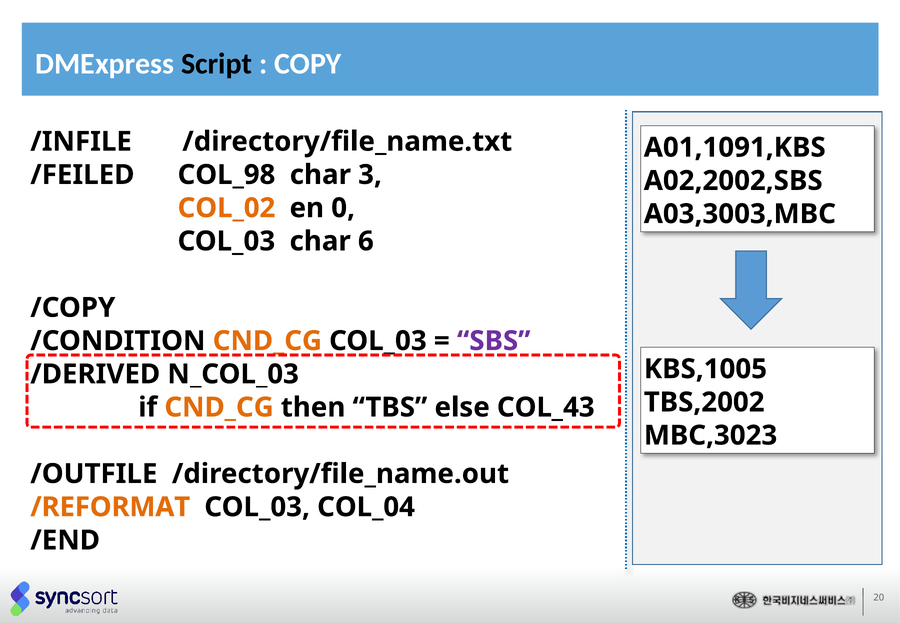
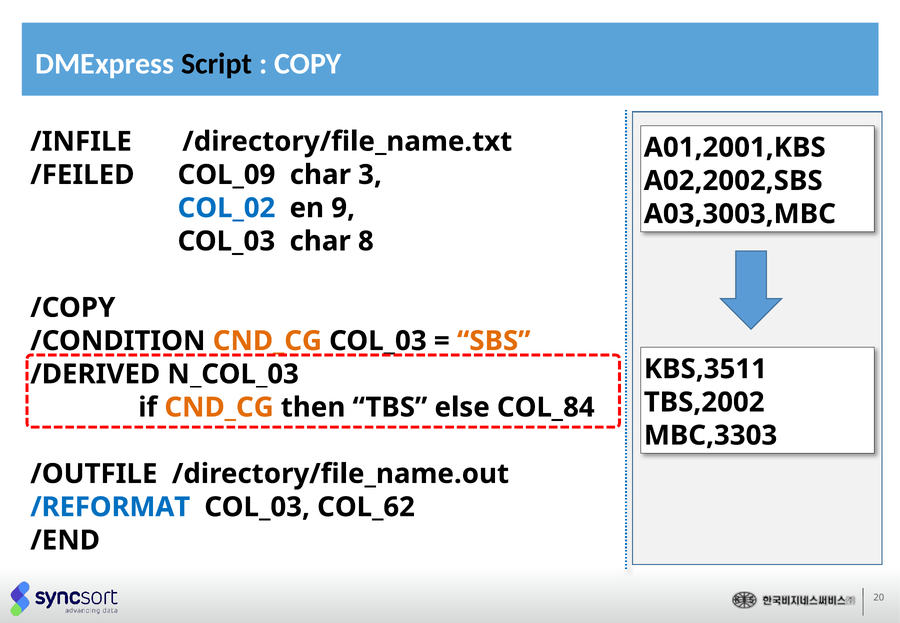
A01,1091,KBS: A01,1091,KBS -> A01,2001,KBS
COL_98: COL_98 -> COL_09
COL_02 colour: orange -> blue
0: 0 -> 9
6: 6 -> 8
SBS colour: purple -> orange
KBS,1005: KBS,1005 -> KBS,3511
COL_43: COL_43 -> COL_84
MBC,3023: MBC,3023 -> MBC,3303
/REFORMAT colour: orange -> blue
COL_04: COL_04 -> COL_62
